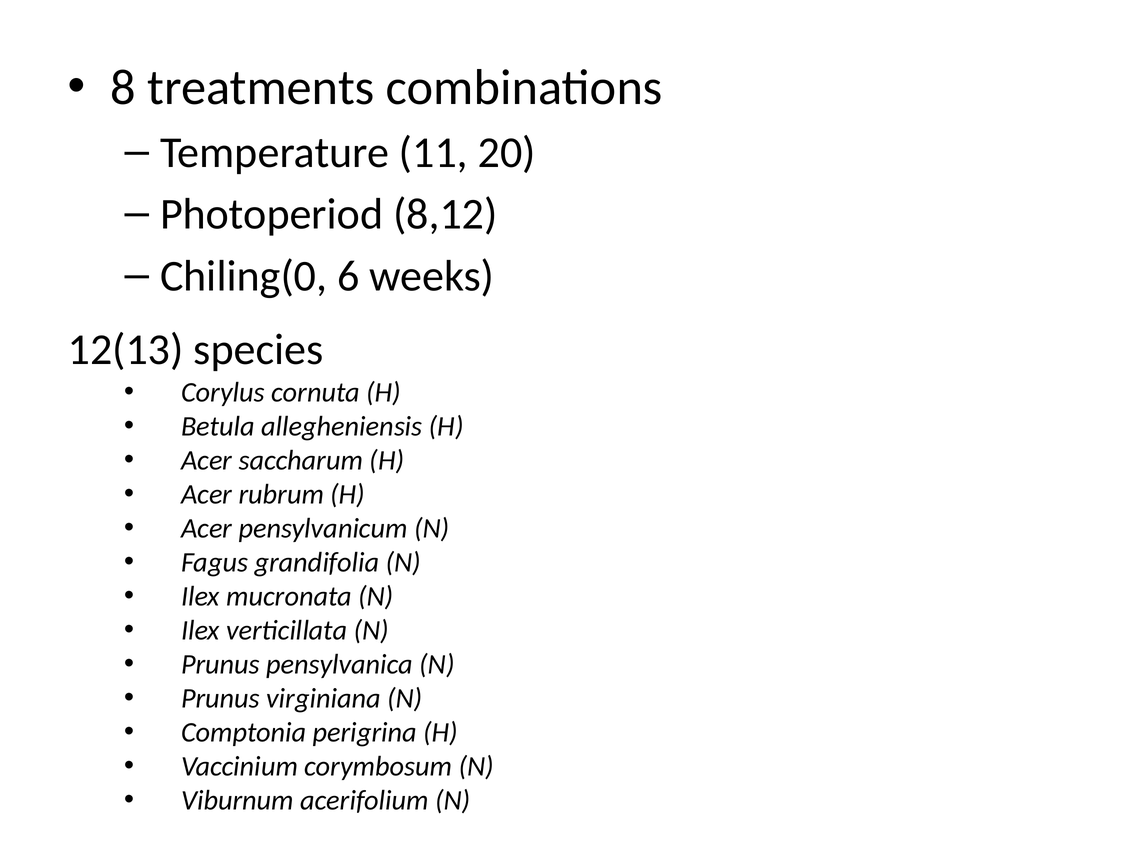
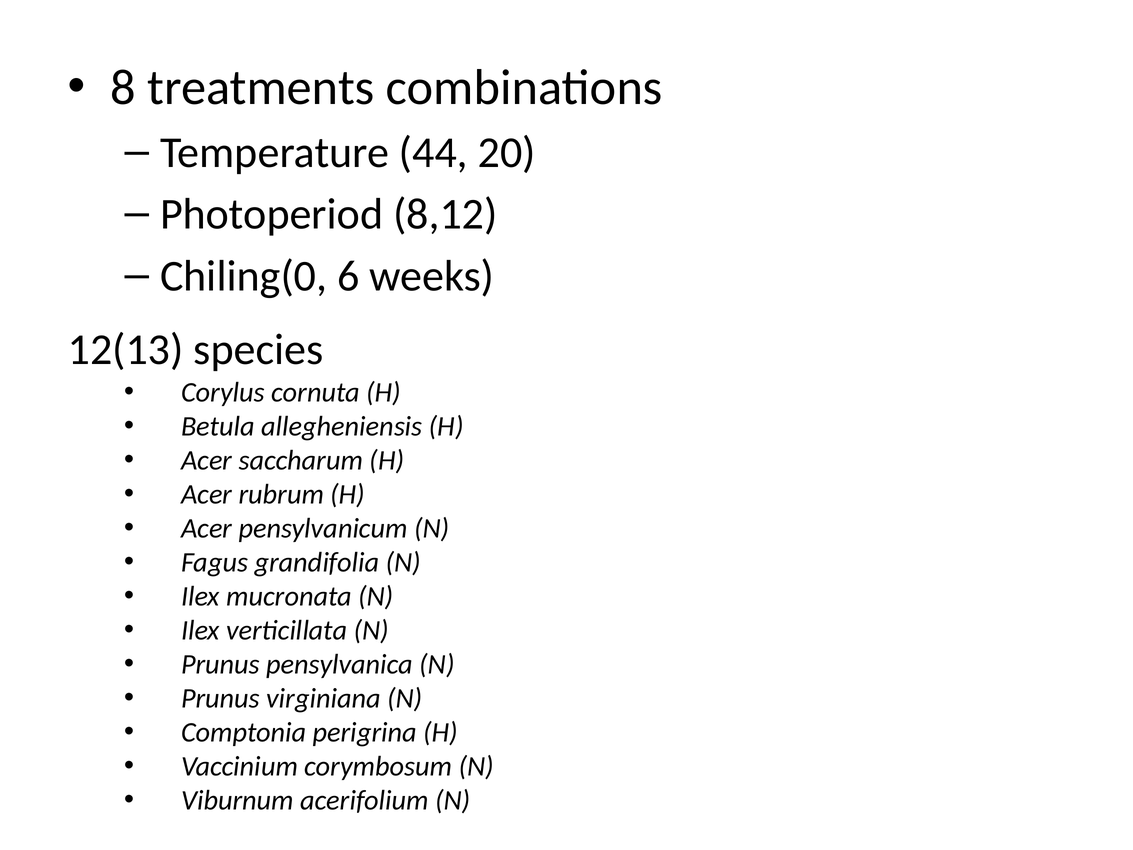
11: 11 -> 44
